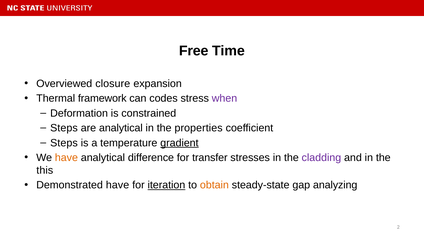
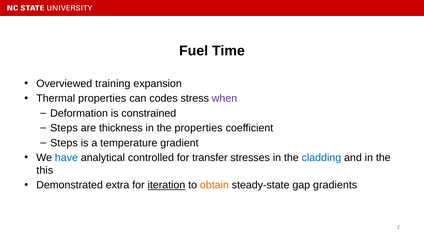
Free: Free -> Fuel
closure: closure -> training
Thermal framework: framework -> properties
are analytical: analytical -> thickness
gradient underline: present -> none
have at (66, 158) colour: orange -> blue
difference: difference -> controlled
cladding colour: purple -> blue
Demonstrated have: have -> extra
analyzing: analyzing -> gradients
